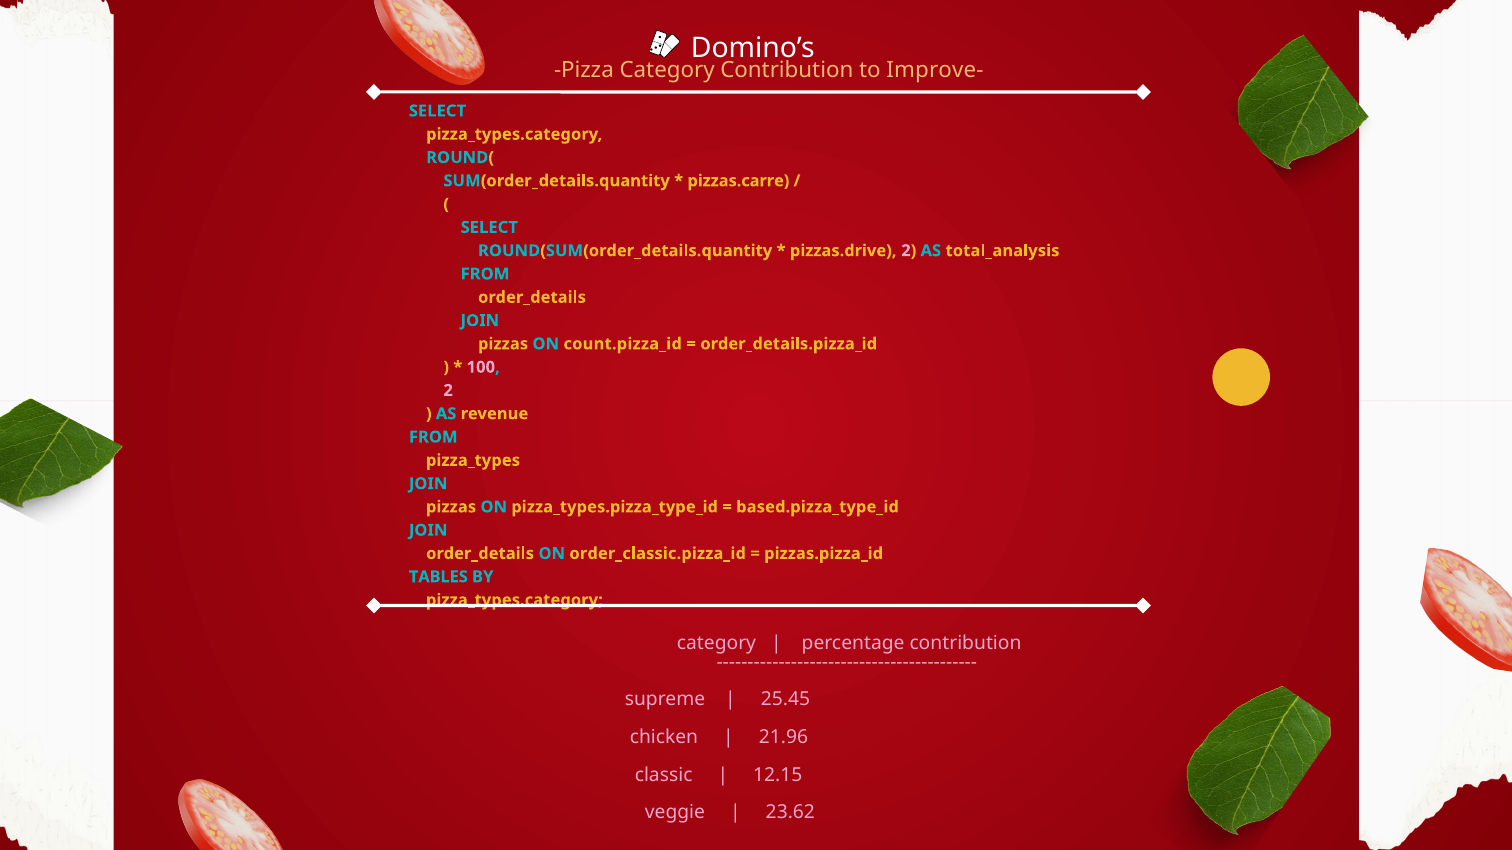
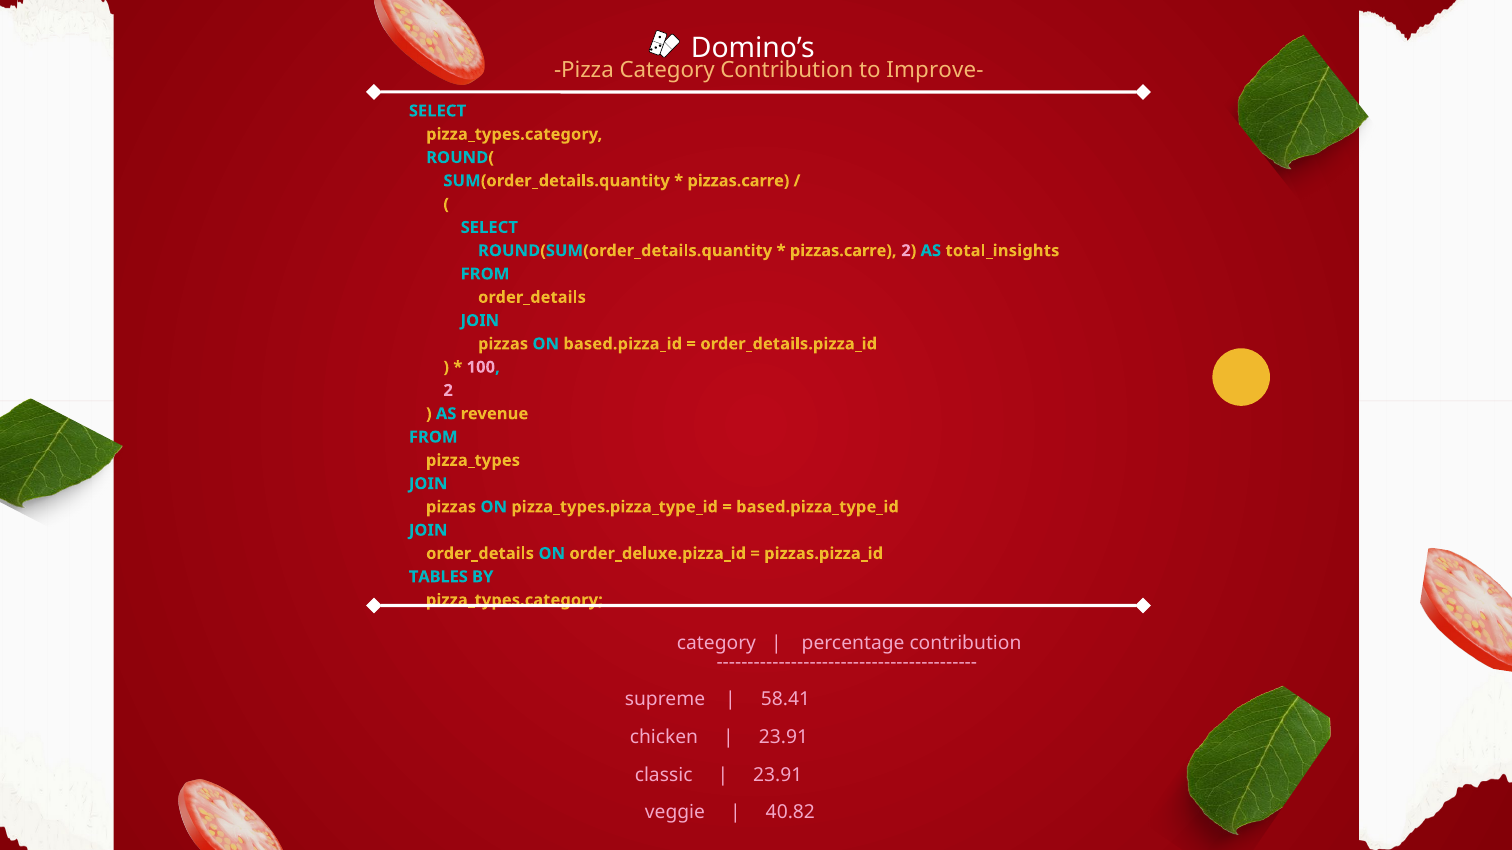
pizzas.drive at (843, 251): pizzas.drive -> pizzas.carre
total_analysis: total_analysis -> total_insights
count.pizza_id: count.pizza_id -> based.pizza_id
order_classic.pizza_id: order_classic.pizza_id -> order_deluxe.pizza_id
25.45: 25.45 -> 58.41
21.96 at (783, 738): 21.96 -> 23.91
12.15 at (778, 775): 12.15 -> 23.91
23.62: 23.62 -> 40.82
